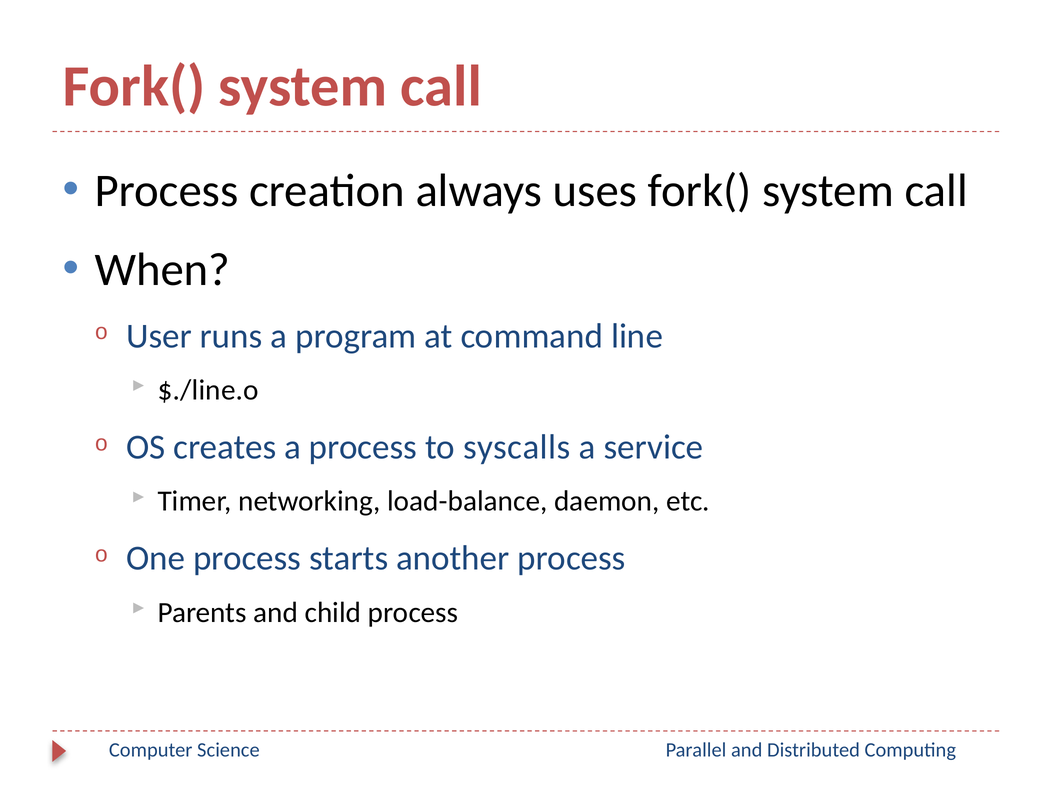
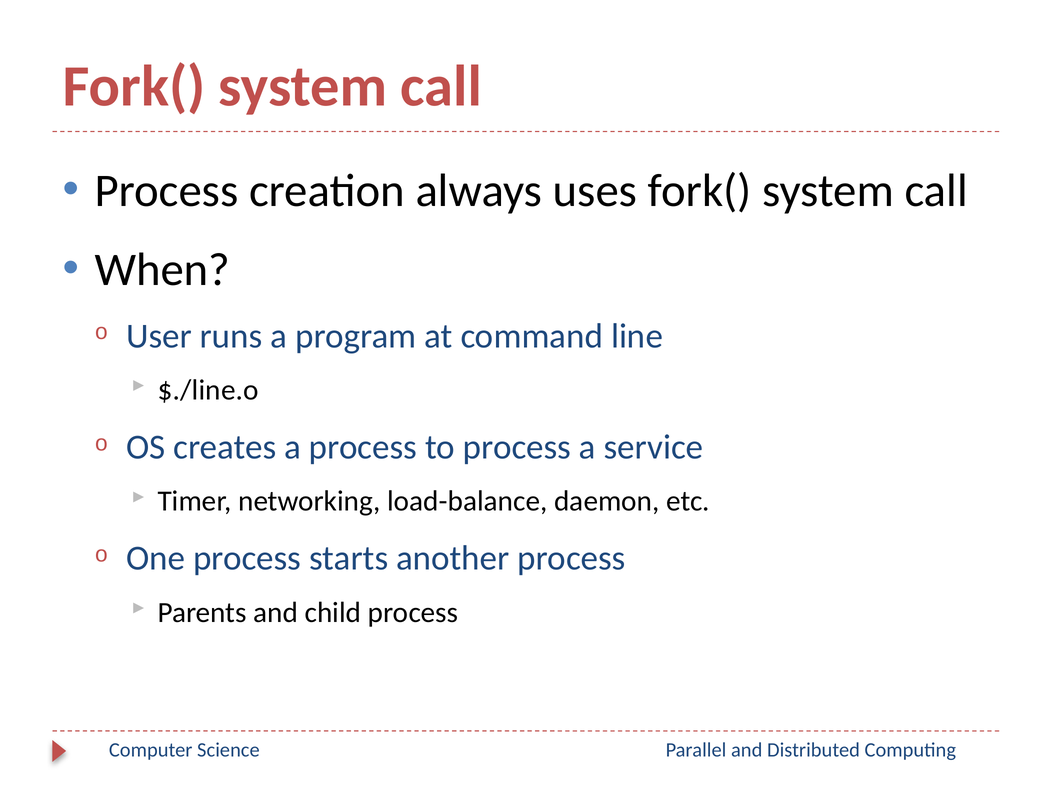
to syscalls: syscalls -> process
